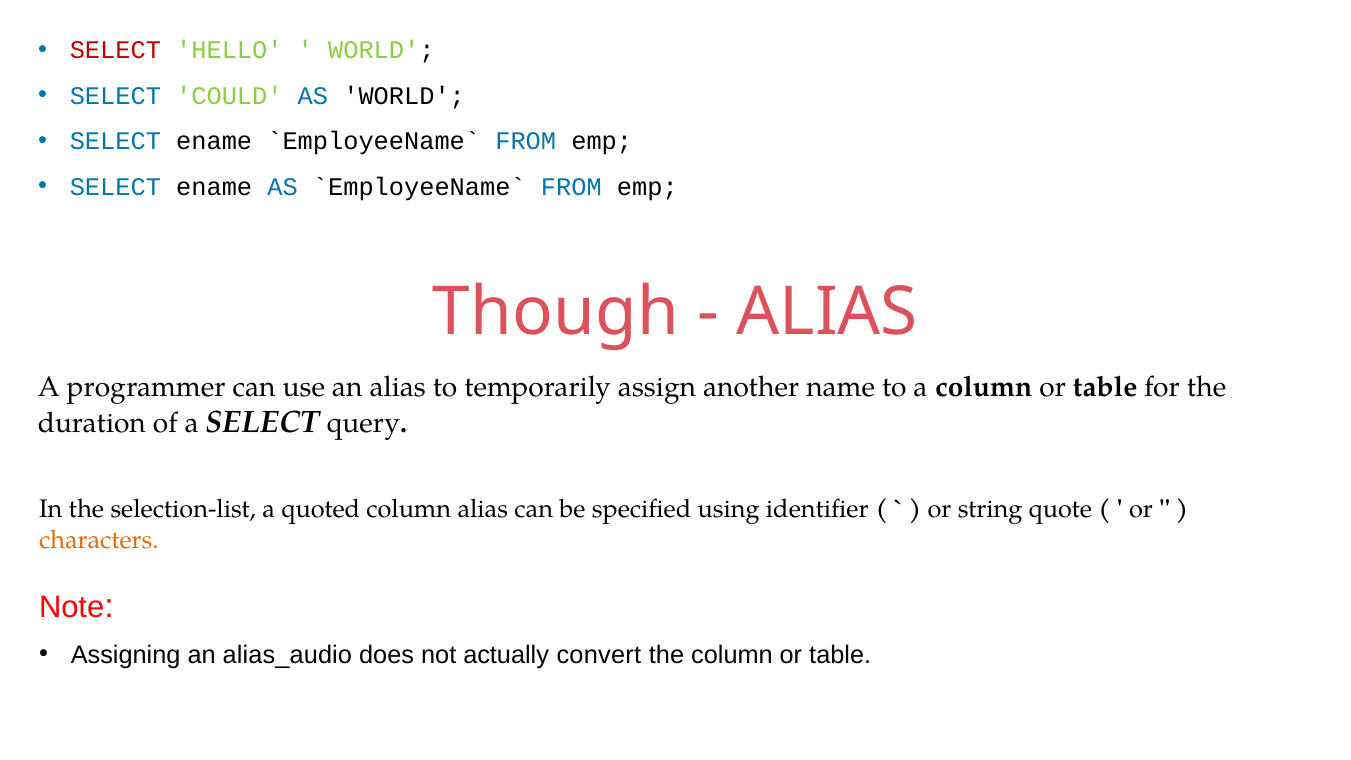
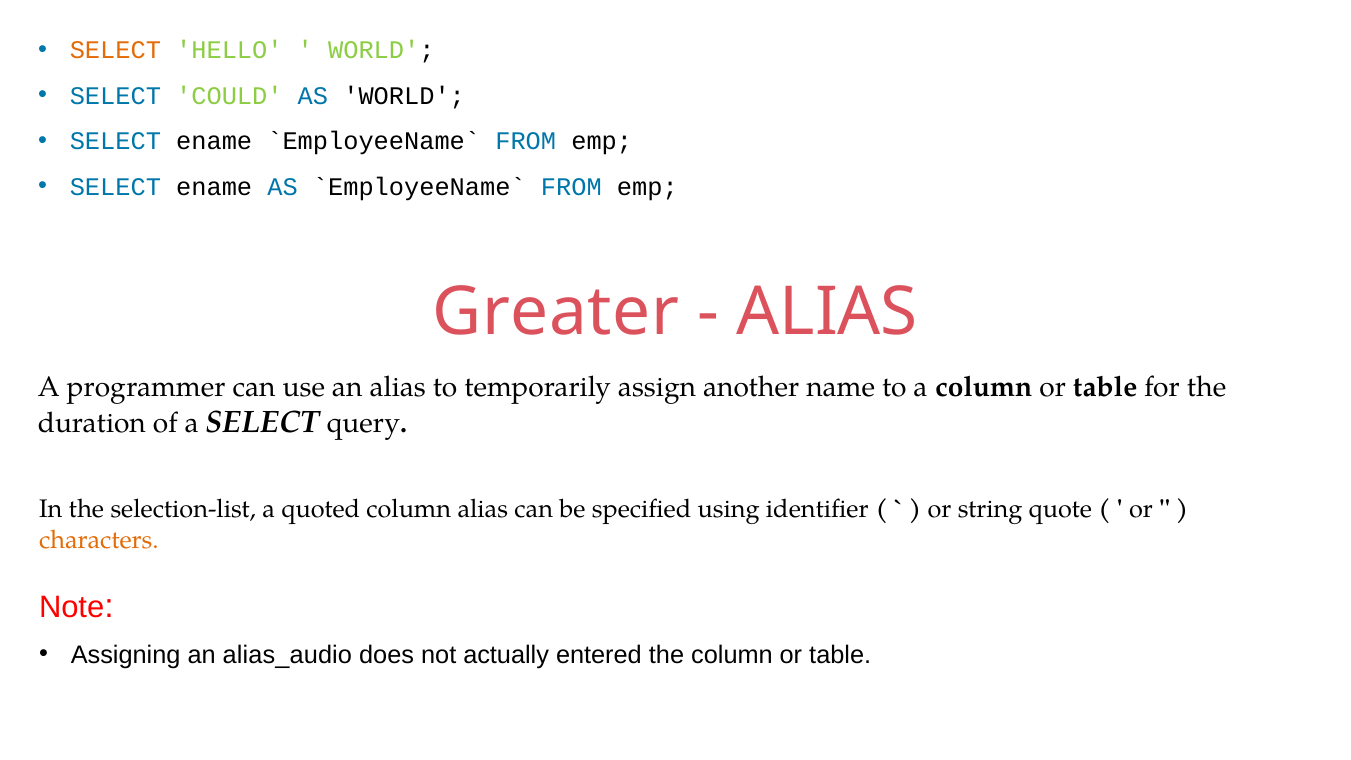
SELECT at (115, 50) colour: red -> orange
Though: Though -> Greater
convert: convert -> entered
